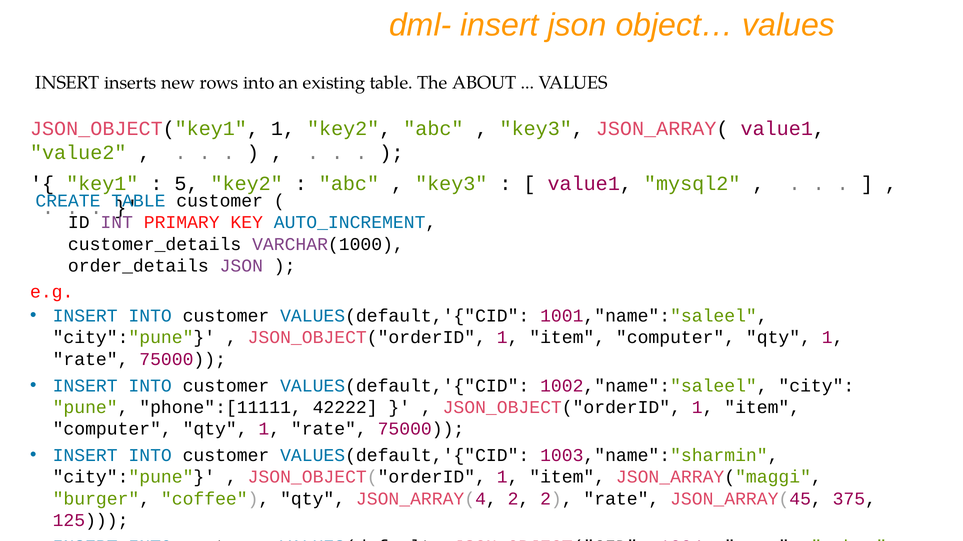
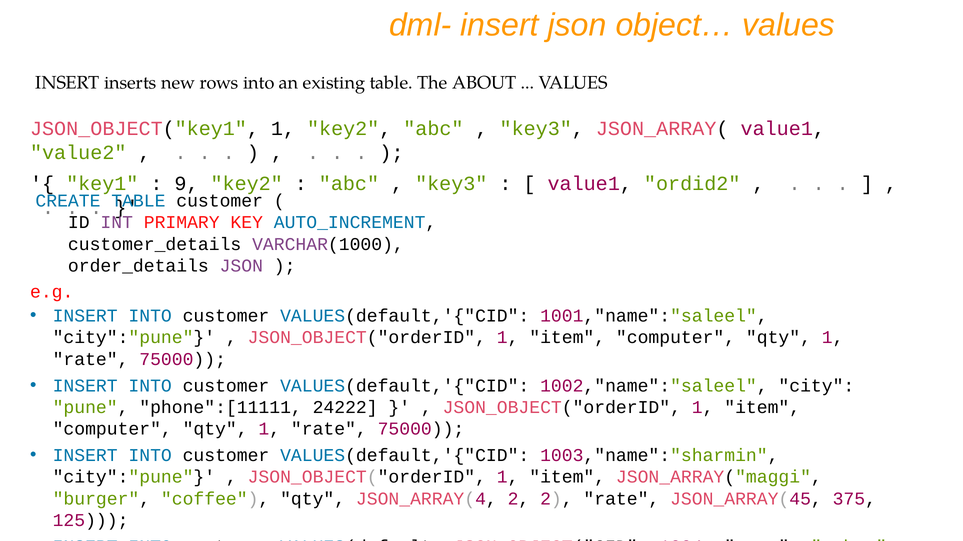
5: 5 -> 9
mysql2: mysql2 -> ordid2
42222: 42222 -> 24222
